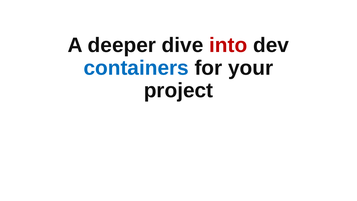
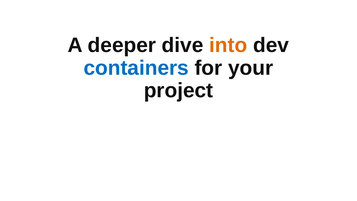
into colour: red -> orange
